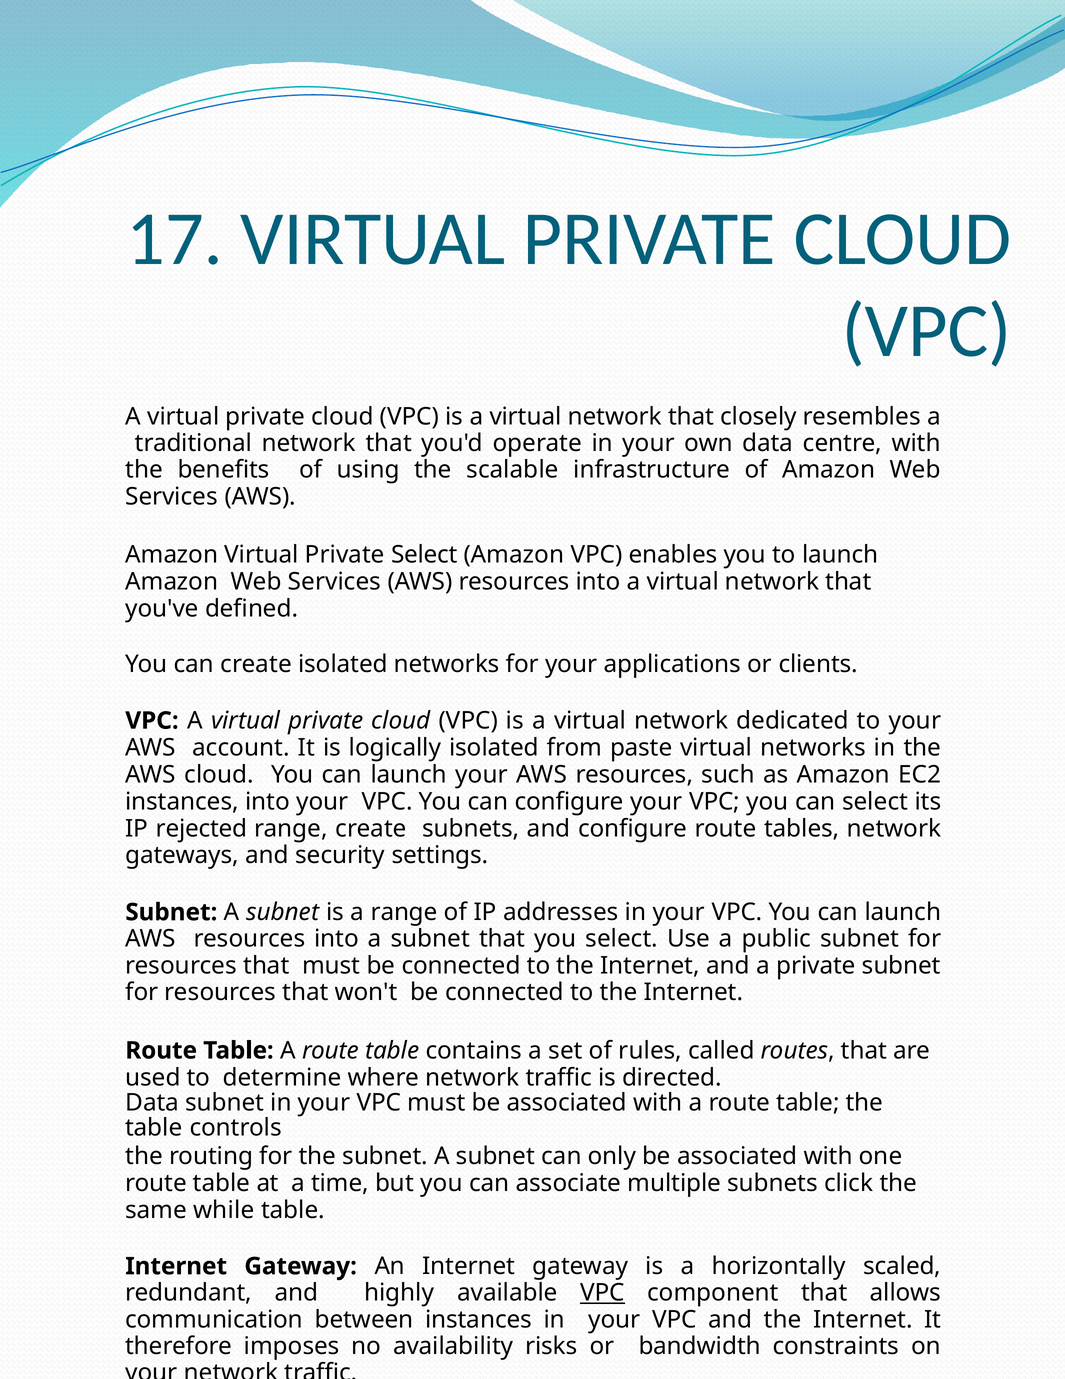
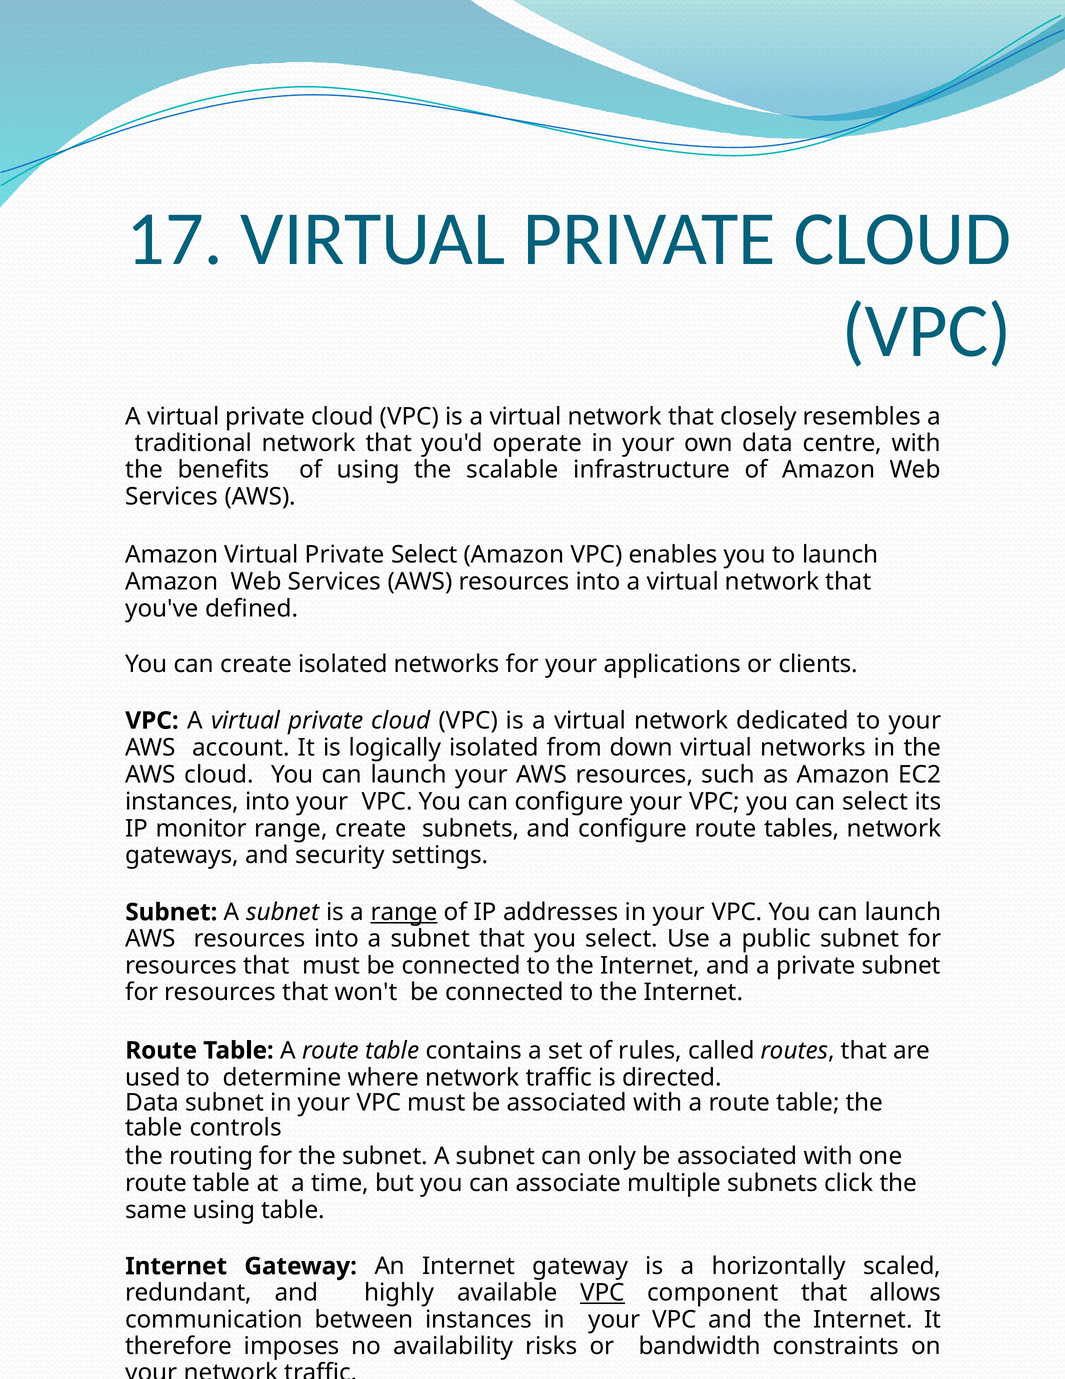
paste: paste -> down
rejected: rejected -> monitor
range at (404, 912) underline: none -> present
same while: while -> using
